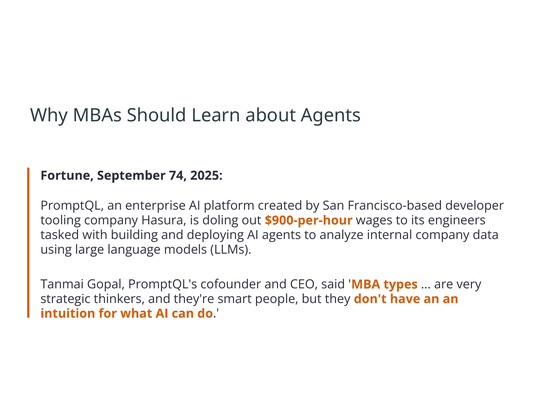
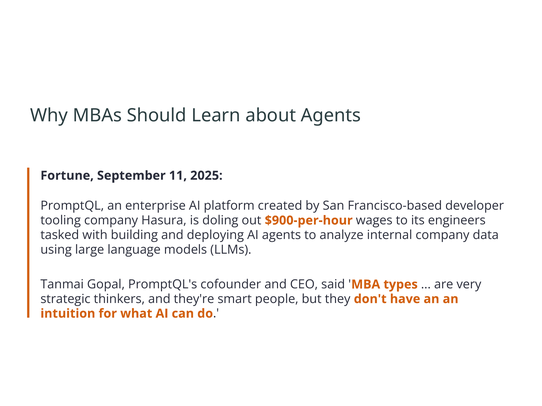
74: 74 -> 11
